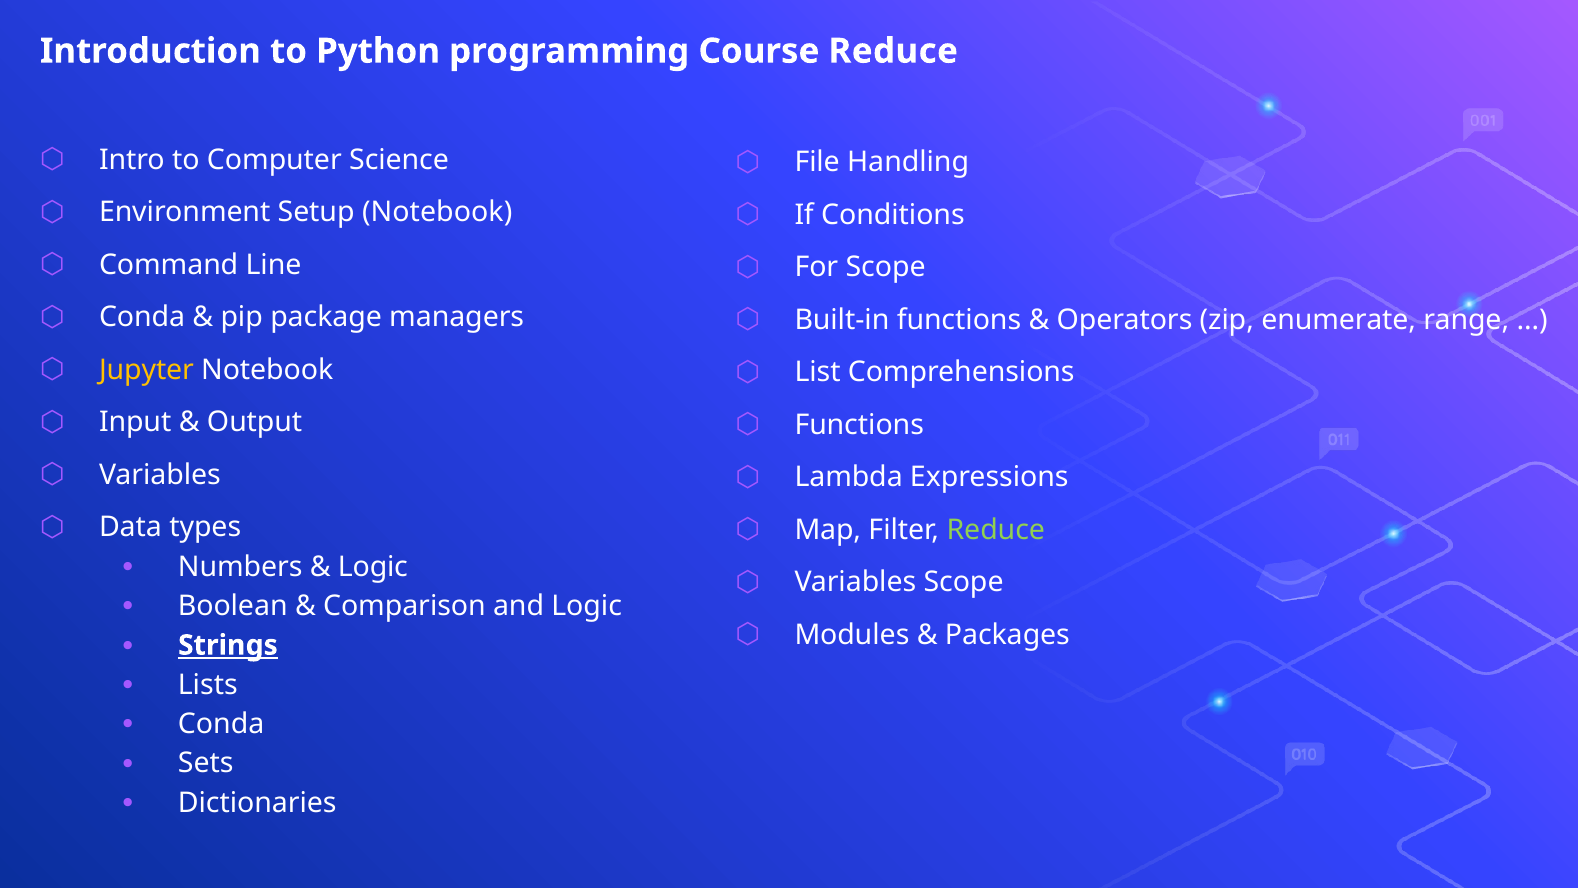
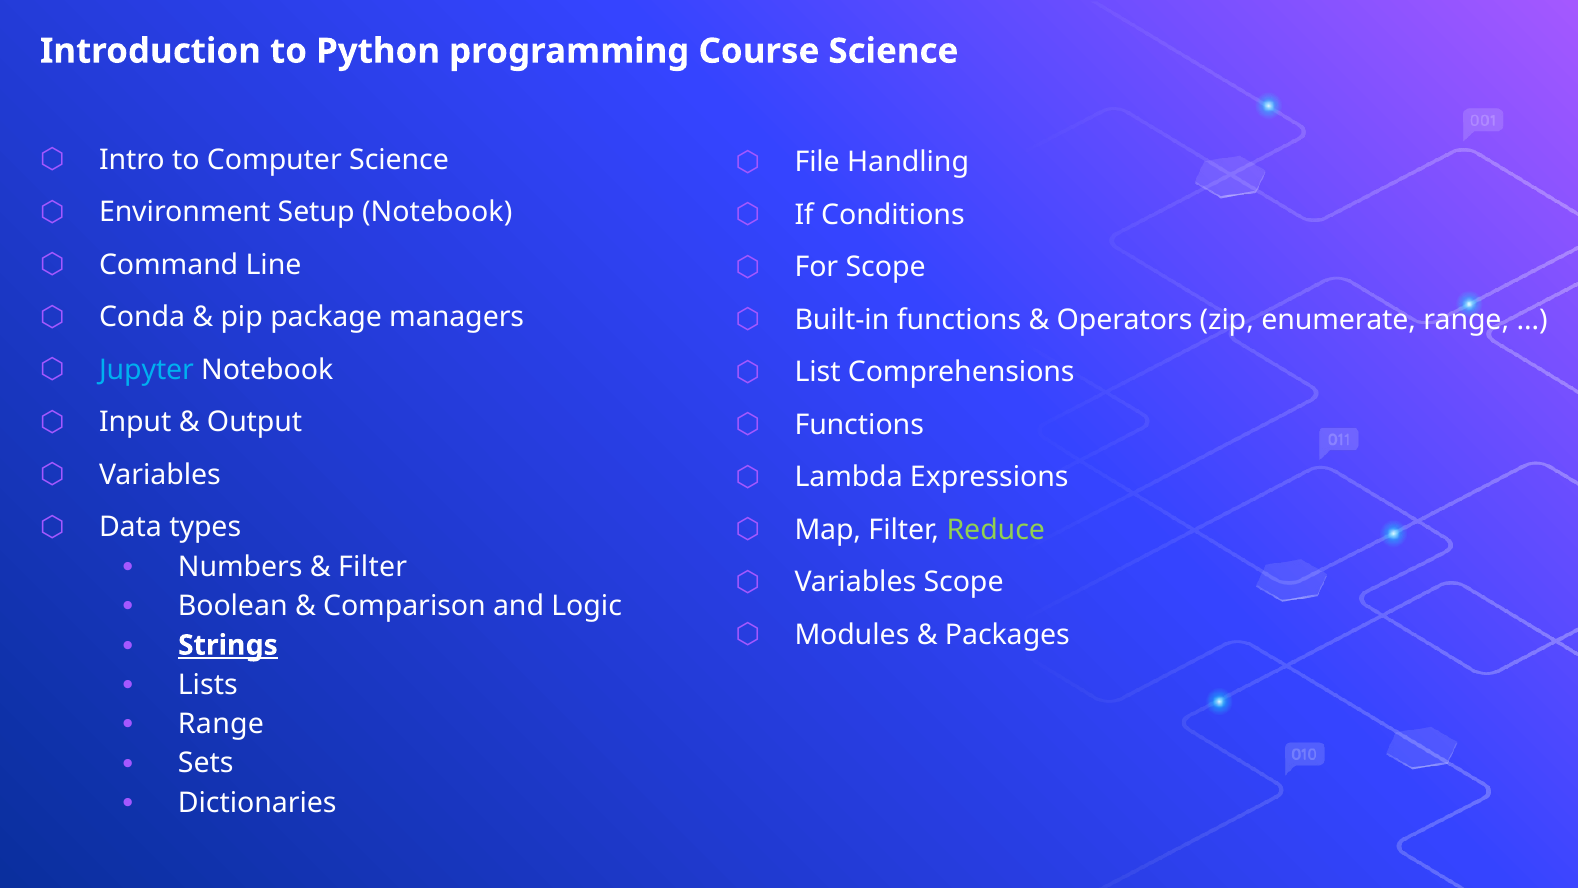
Course Reduce: Reduce -> Science
Jupyter colour: yellow -> light blue
Logic at (373, 566): Logic -> Filter
Conda at (221, 724): Conda -> Range
